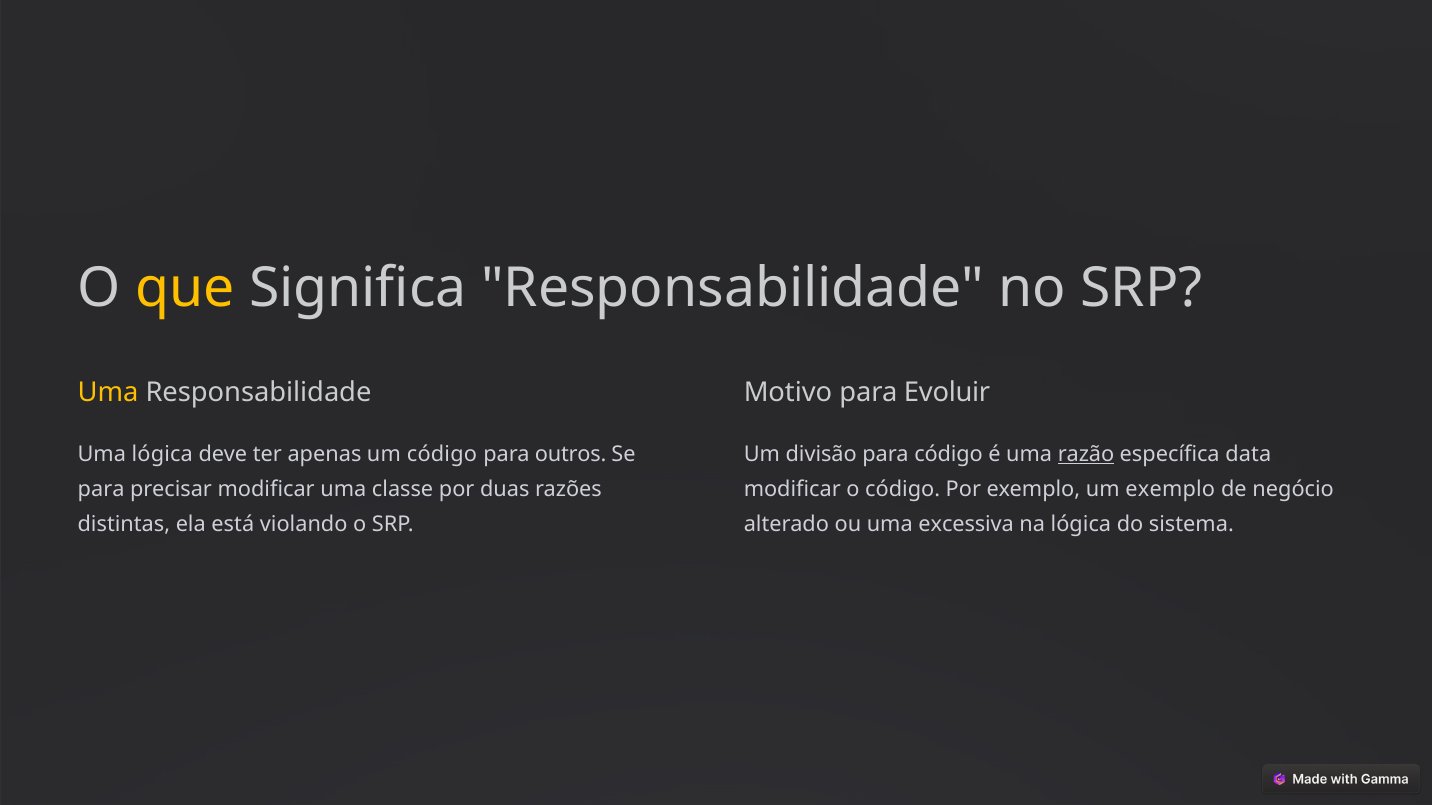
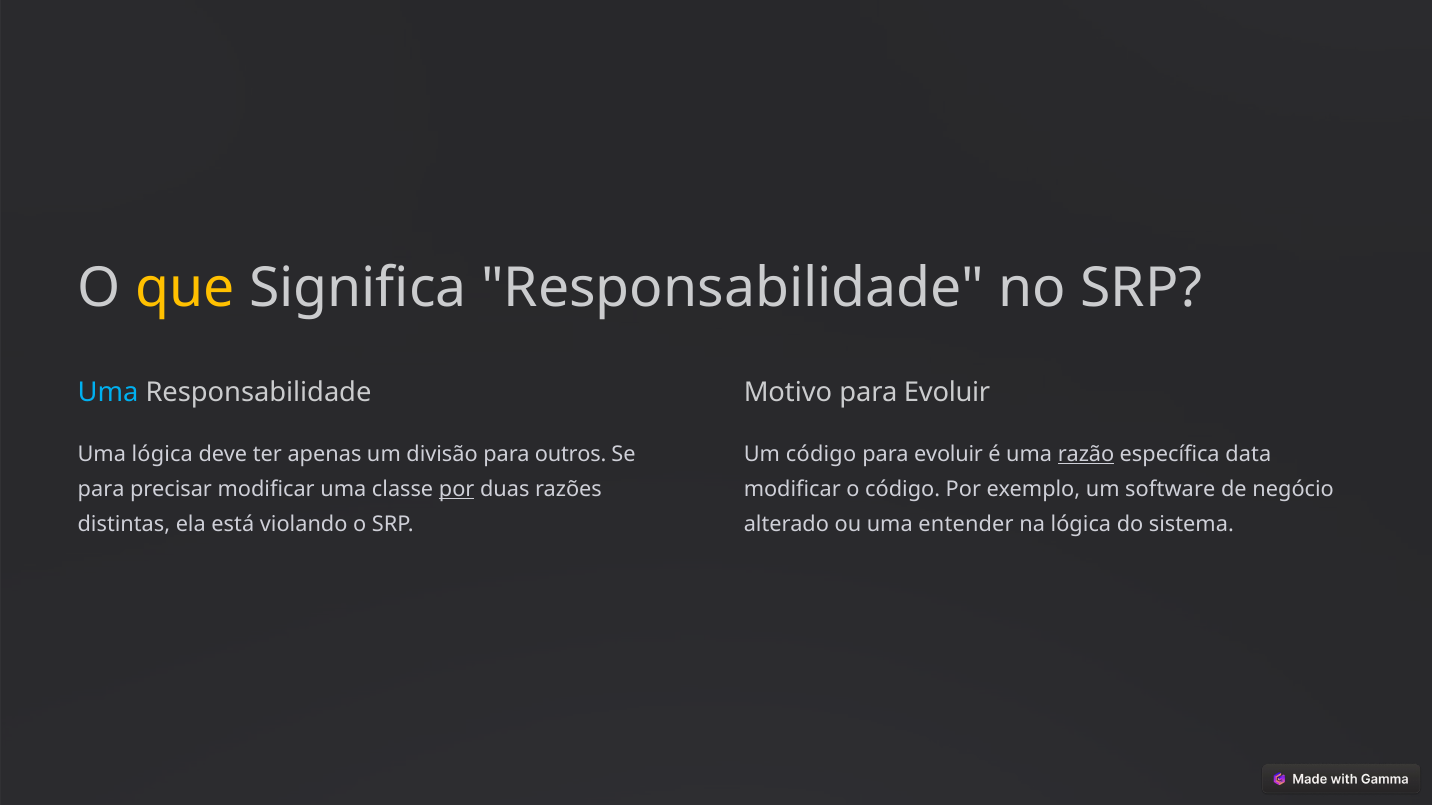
Uma at (108, 393) colour: yellow -> light blue
um código: código -> divisão
Um divisão: divisão -> código
código at (949, 454): código -> evoluir
por at (457, 490) underline: none -> present
um exemplo: exemplo -> software
excessiva: excessiva -> entender
